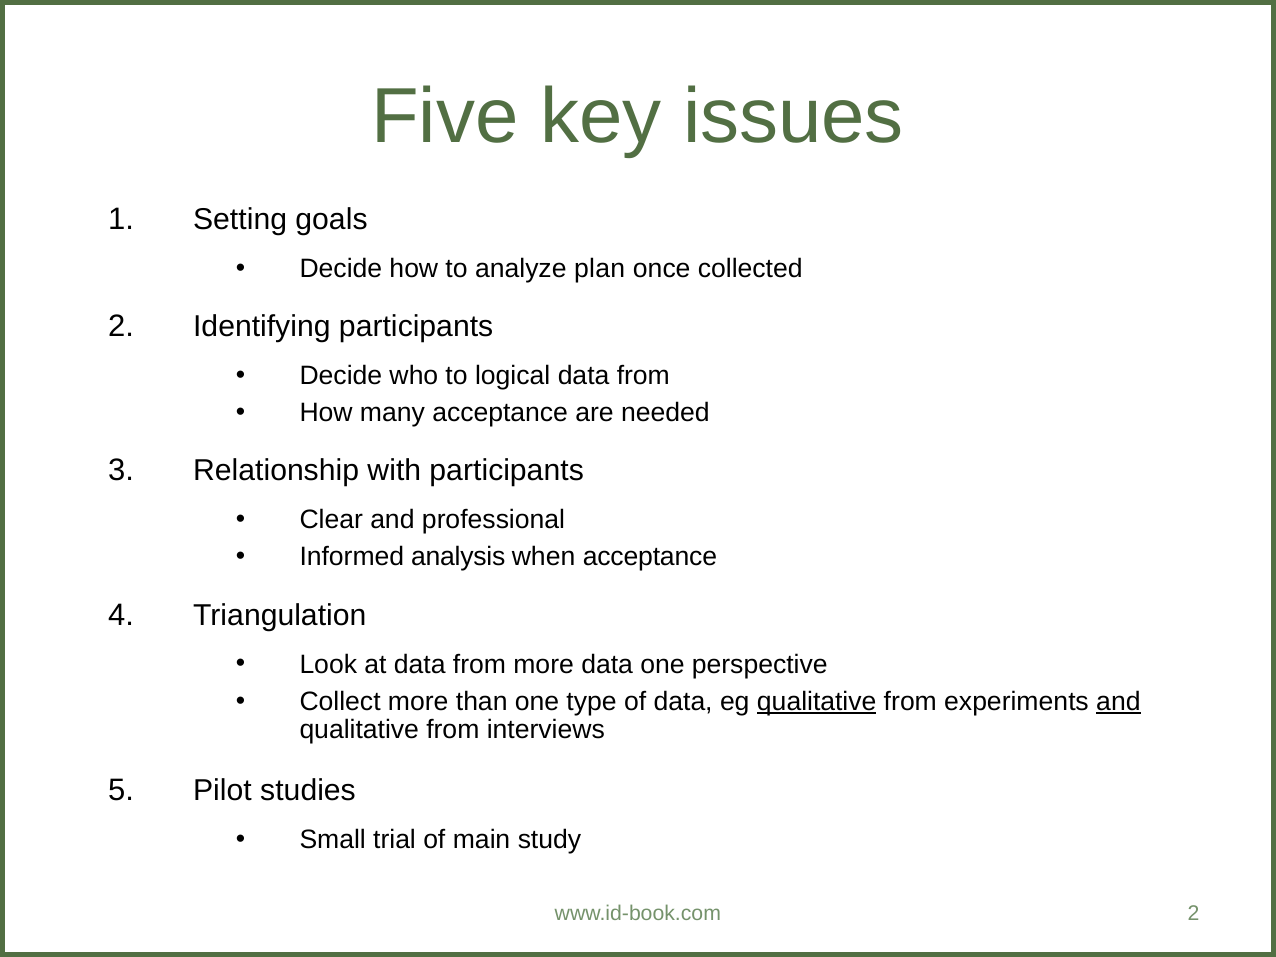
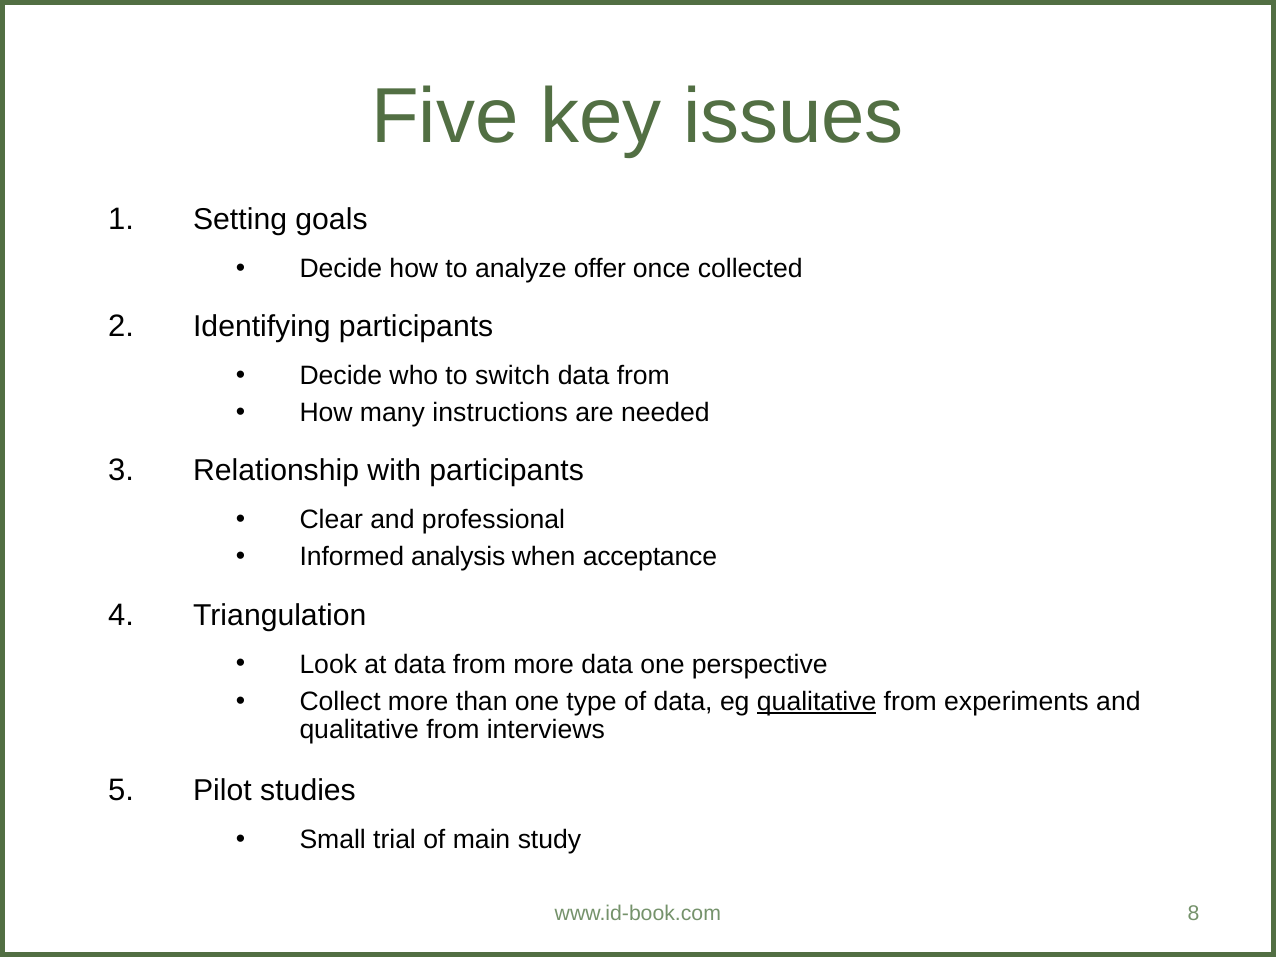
plan: plan -> offer
logical: logical -> switch
many acceptance: acceptance -> instructions
and at (1118, 701) underline: present -> none
www.id-book.com 2: 2 -> 8
